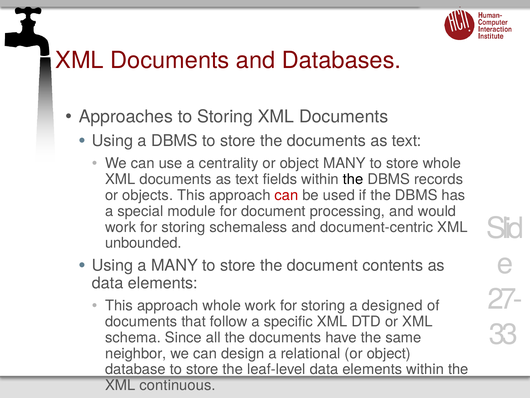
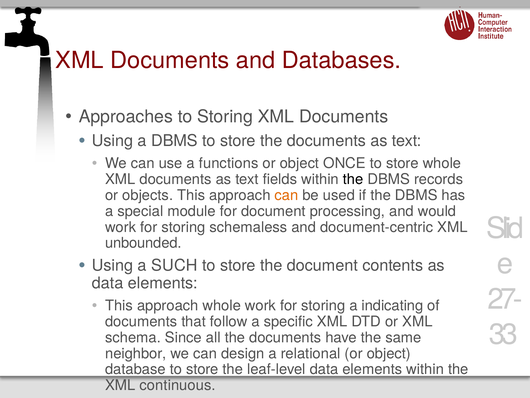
centrality: centrality -> functions
object MANY: MANY -> ONCE
can at (286, 195) colour: red -> orange
a MANY: MANY -> SUCH
designed: designed -> indicating
